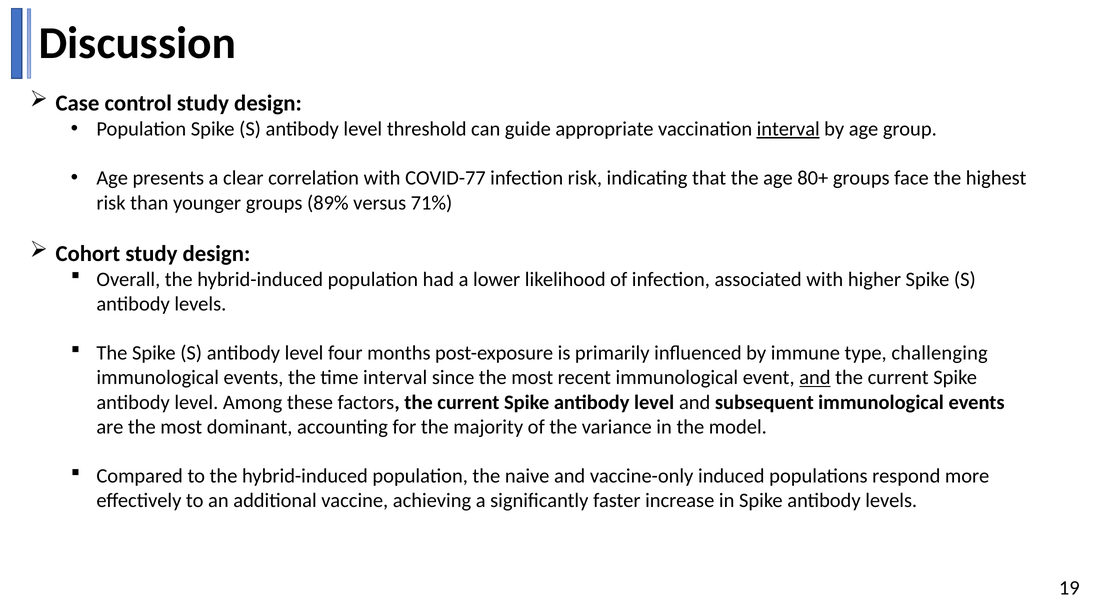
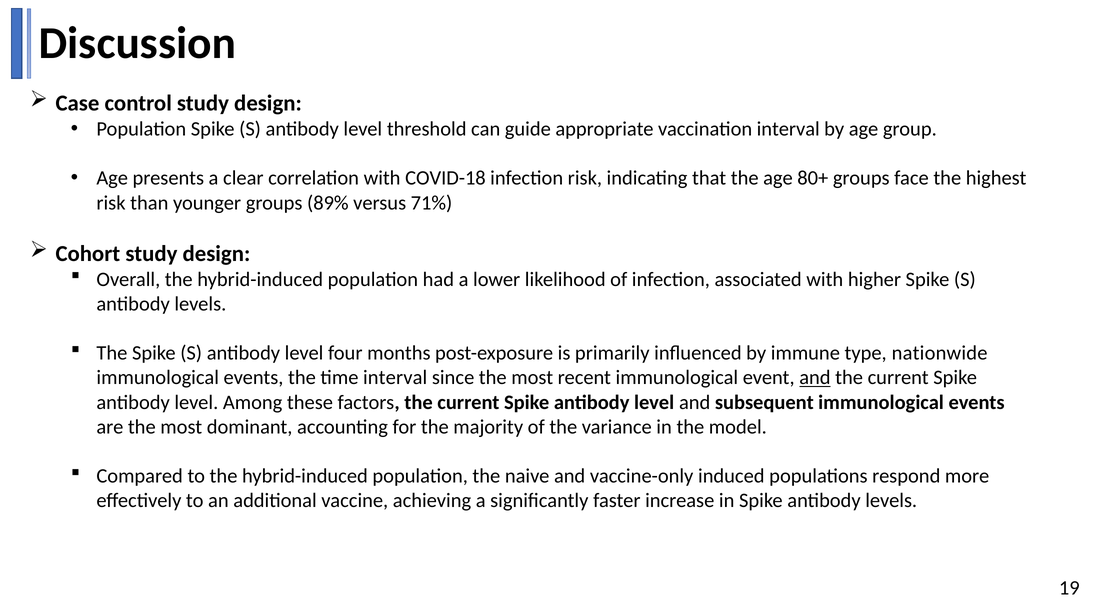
interval at (788, 129) underline: present -> none
COVID-77: COVID-77 -> COVID-18
challenging: challenging -> nationwide
